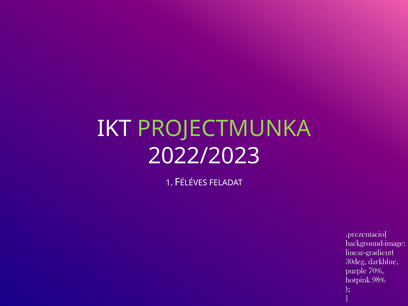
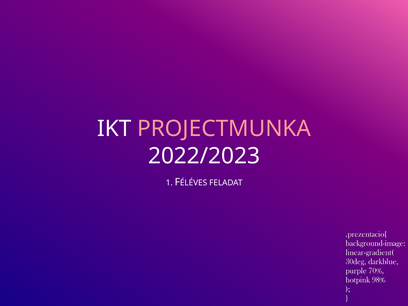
PROJECTMUNKA colour: light green -> pink
